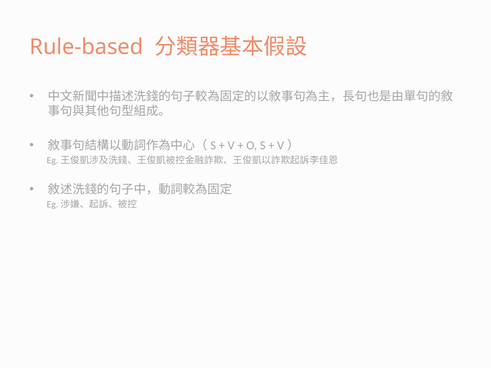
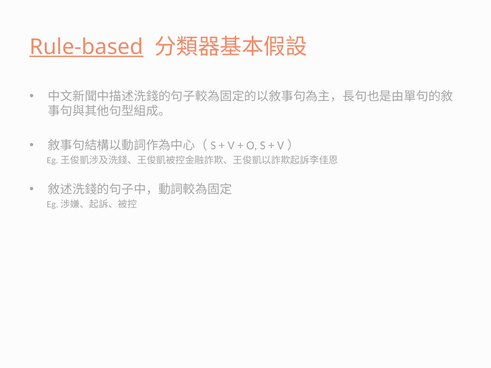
Rule-based underline: none -> present
